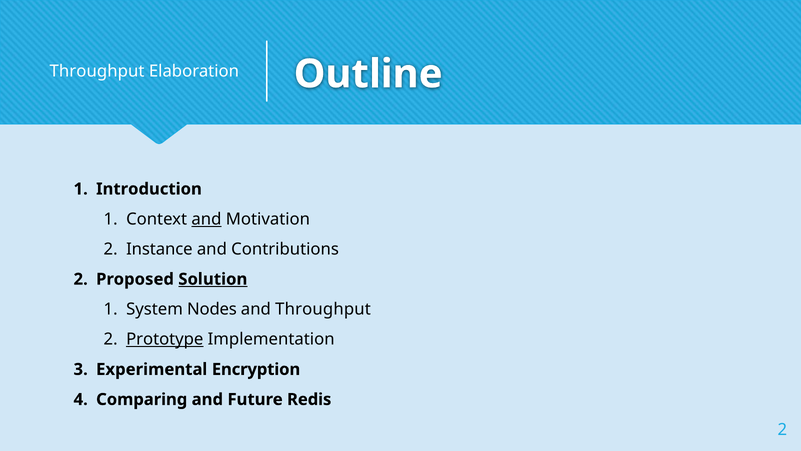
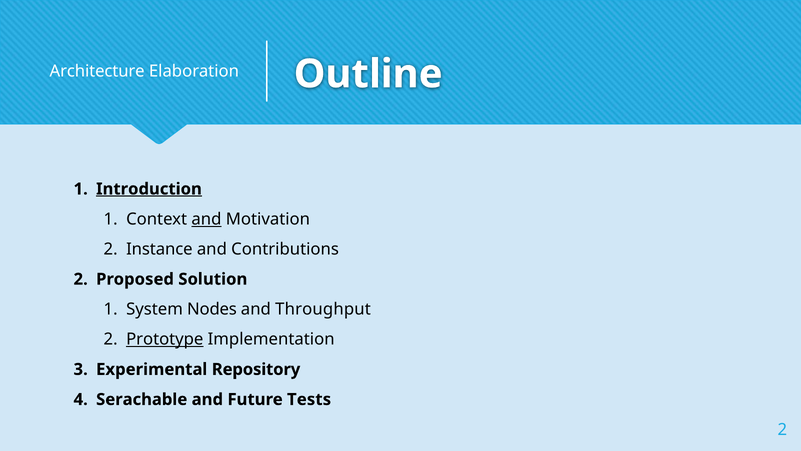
Throughput at (97, 71): Throughput -> Architecture
Introduction underline: none -> present
Solution underline: present -> none
Encryption: Encryption -> Repository
Comparing: Comparing -> Serachable
Redis: Redis -> Tests
